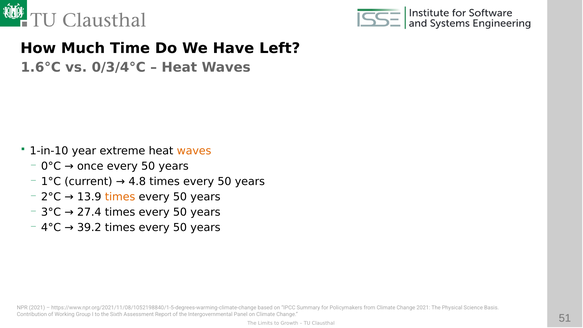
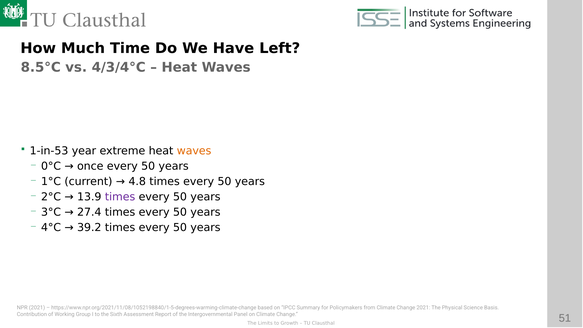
1.6°C: 1.6°C -> 8.5°C
0/3/4°C: 0/3/4°C -> 4/3/4°C
1-in-10: 1-in-10 -> 1-in-53
times at (120, 197) colour: orange -> purple
